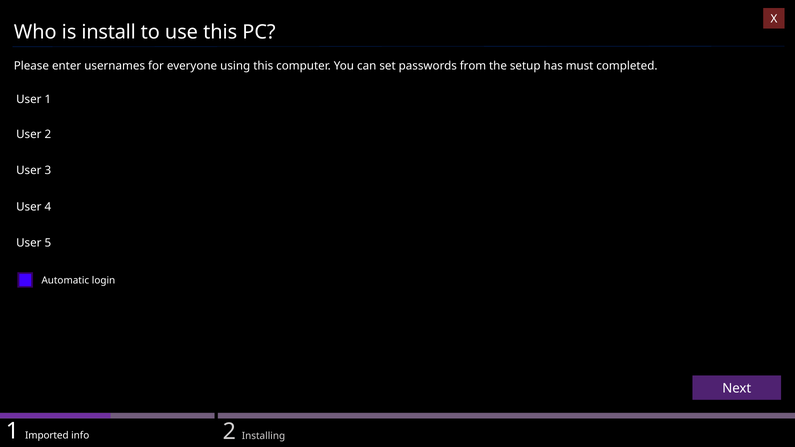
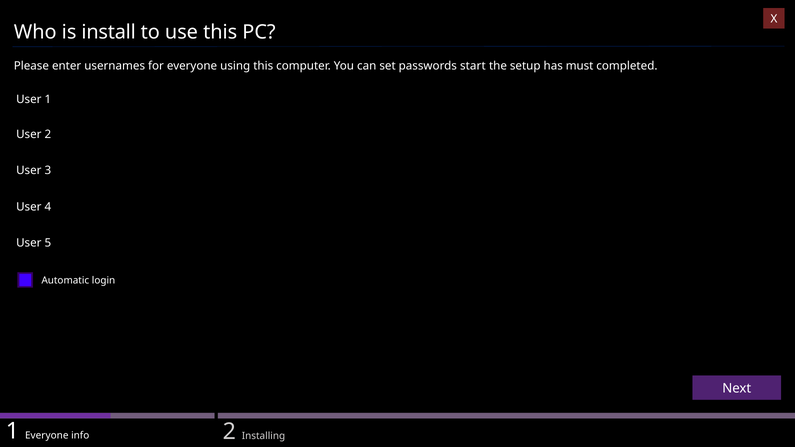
from: from -> start
Imported at (47, 436): Imported -> Everyone
